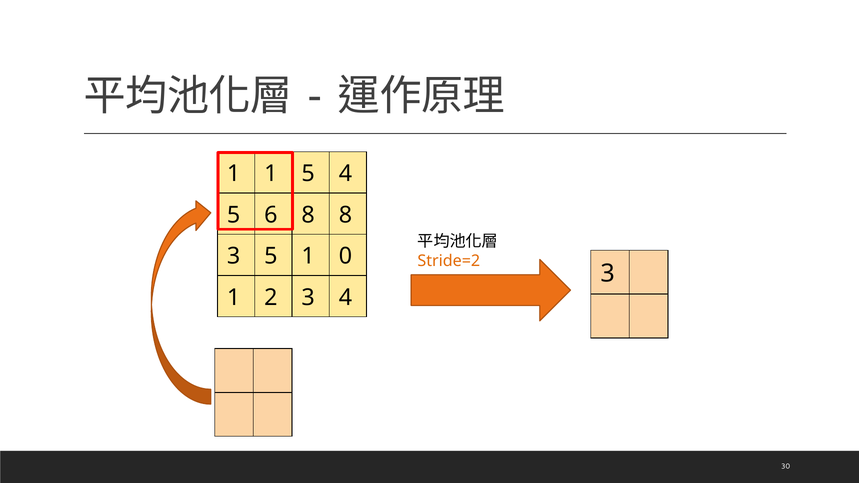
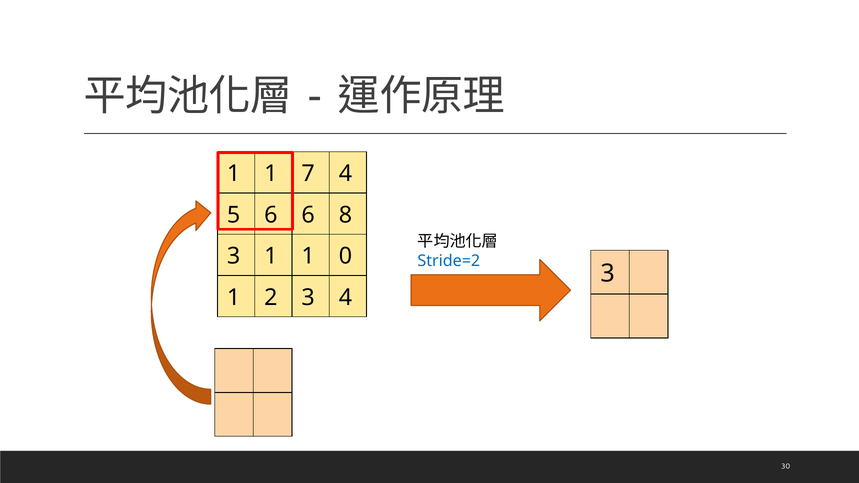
1 5: 5 -> 7
8 at (308, 215): 8 -> 6
3 5: 5 -> 1
Stride=2 colour: orange -> blue
